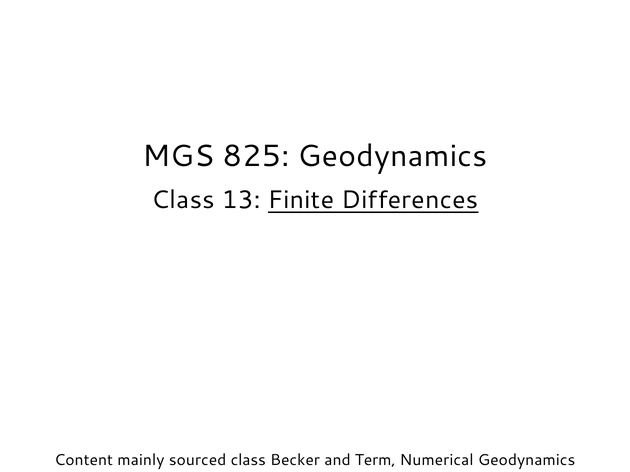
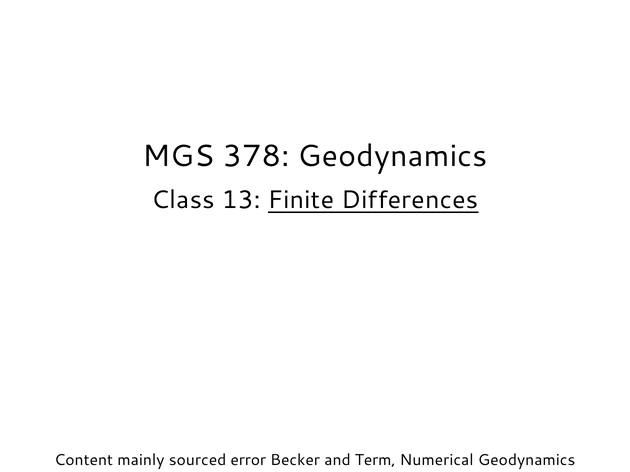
825: 825 -> 378
sourced class: class -> error
